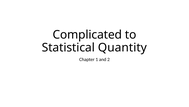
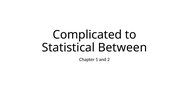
Quantity: Quantity -> Between
